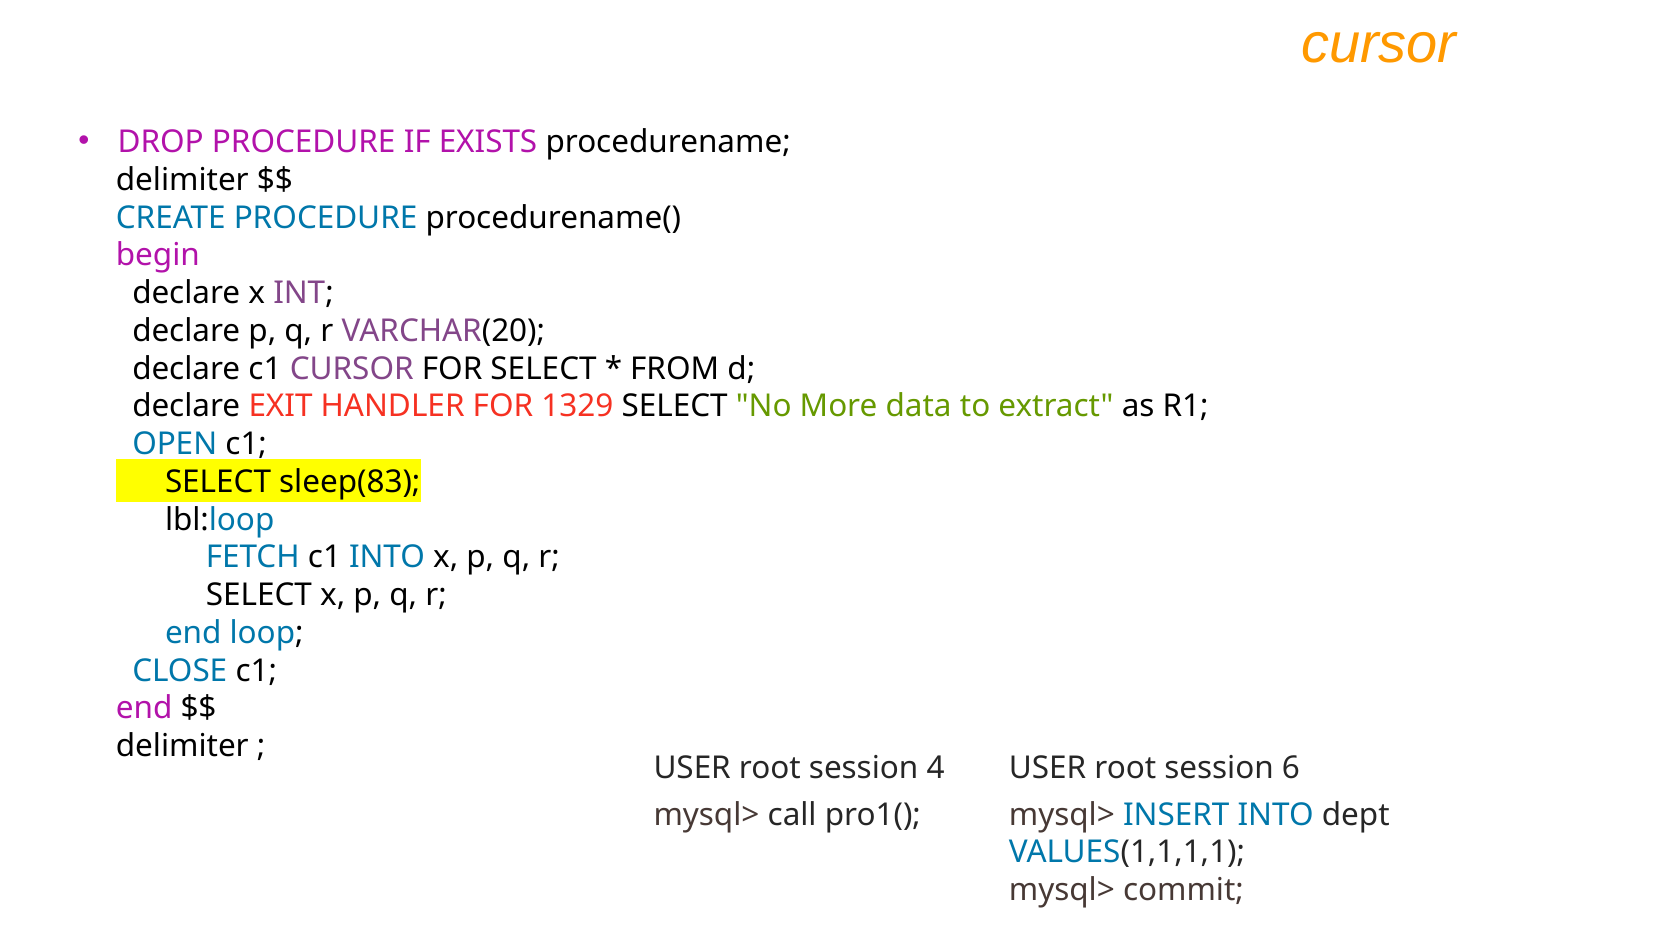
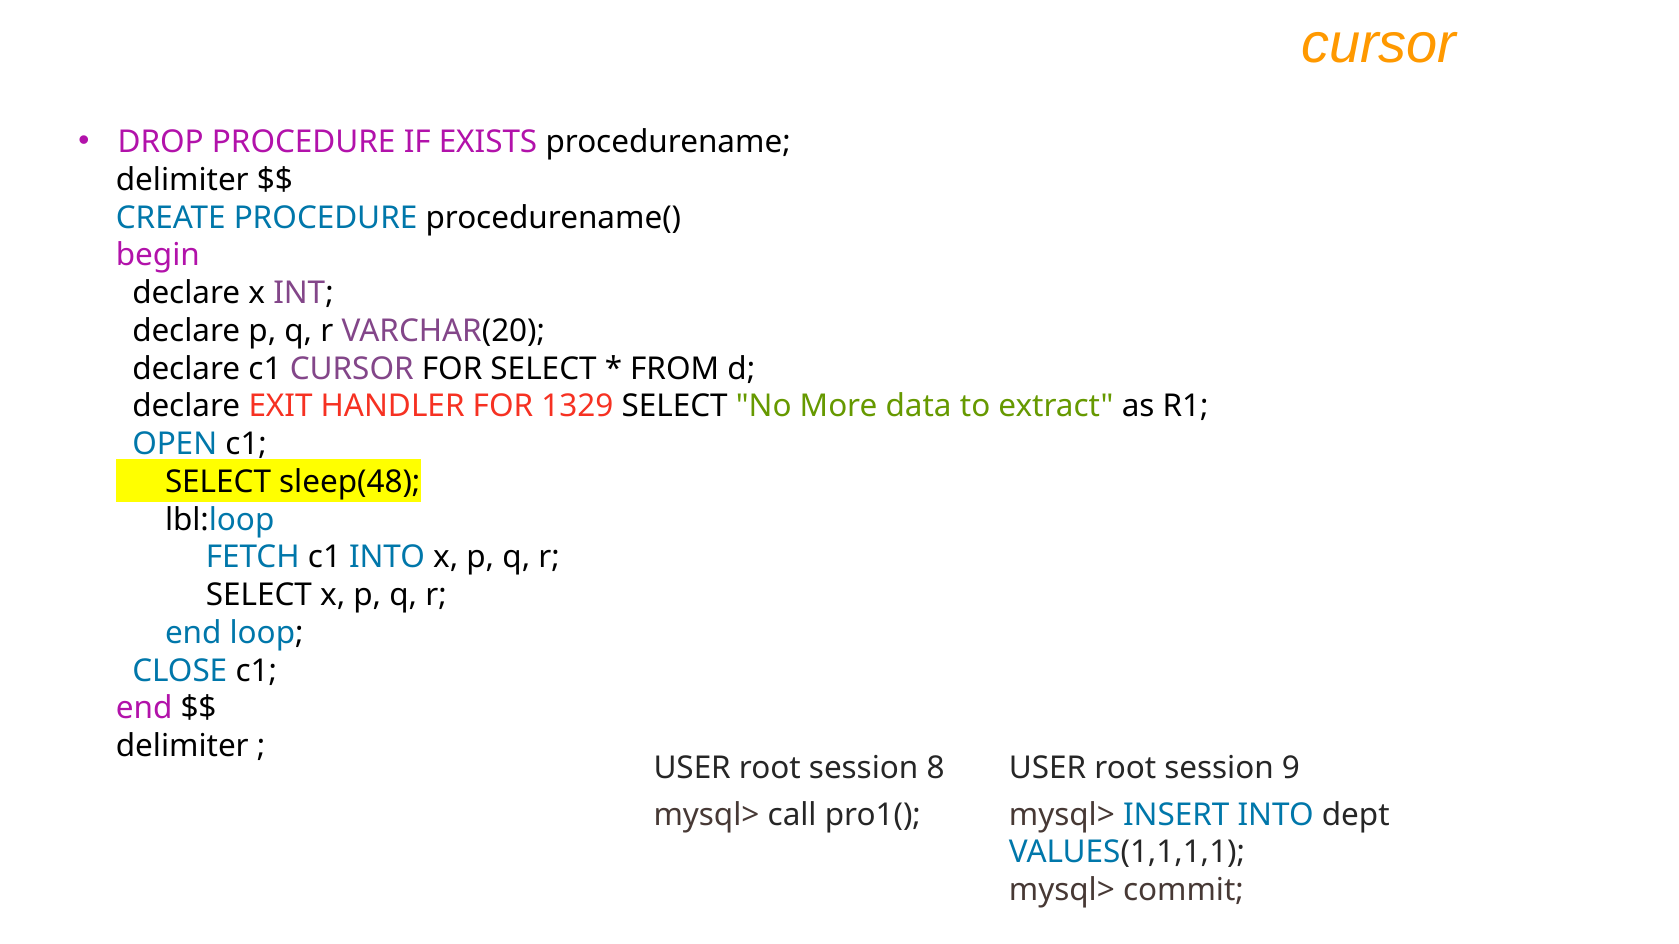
sleep(83: sleep(83 -> sleep(48
4: 4 -> 8
6: 6 -> 9
